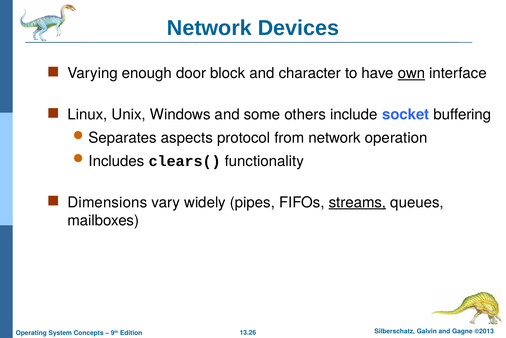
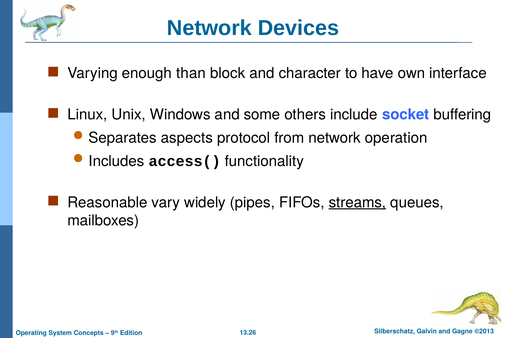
door: door -> than
own underline: present -> none
clears(: clears( -> access(
Dimensions: Dimensions -> Reasonable
